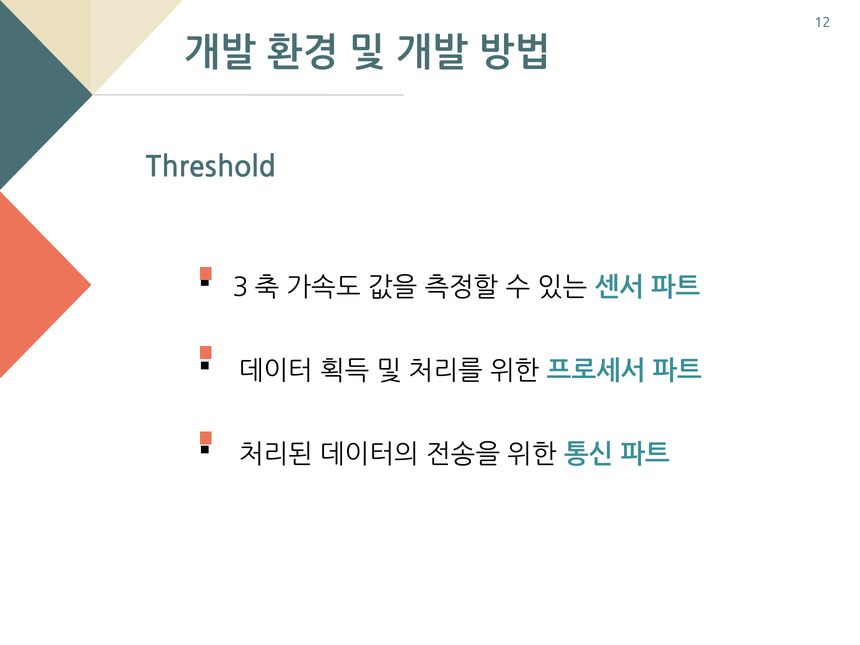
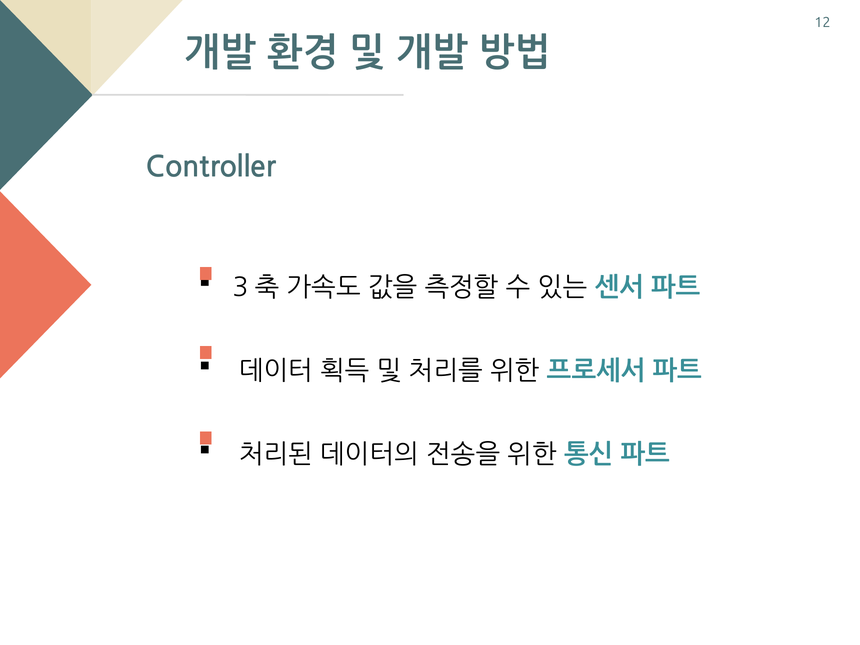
Threshold: Threshold -> Controller
